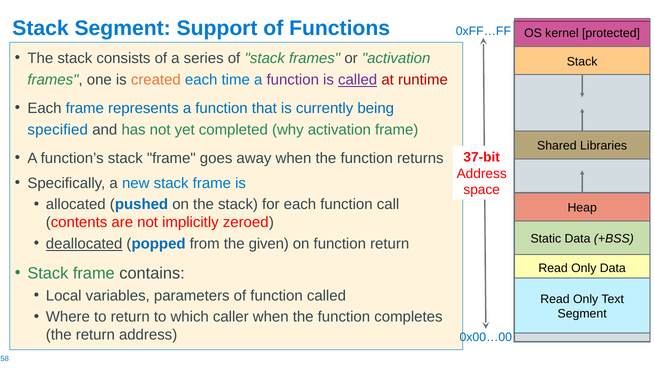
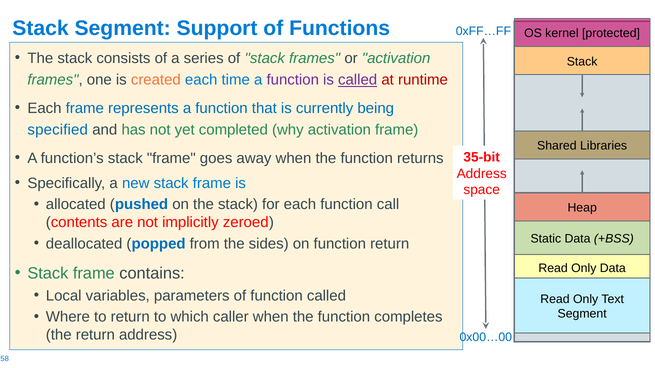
37-bit: 37-bit -> 35-bit
deallocated underline: present -> none
given: given -> sides
